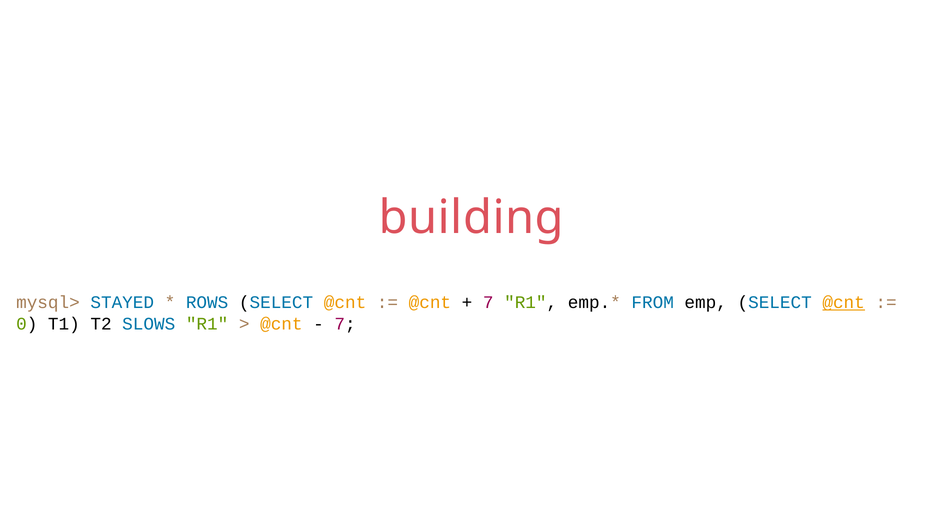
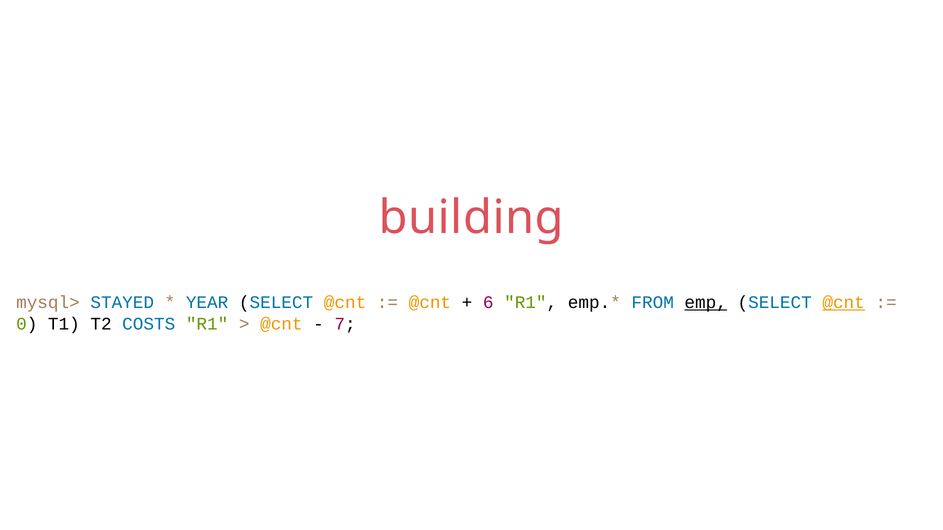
ROWS: ROWS -> YEAR
7 at (488, 303): 7 -> 6
emp underline: none -> present
SLOWS: SLOWS -> COSTS
